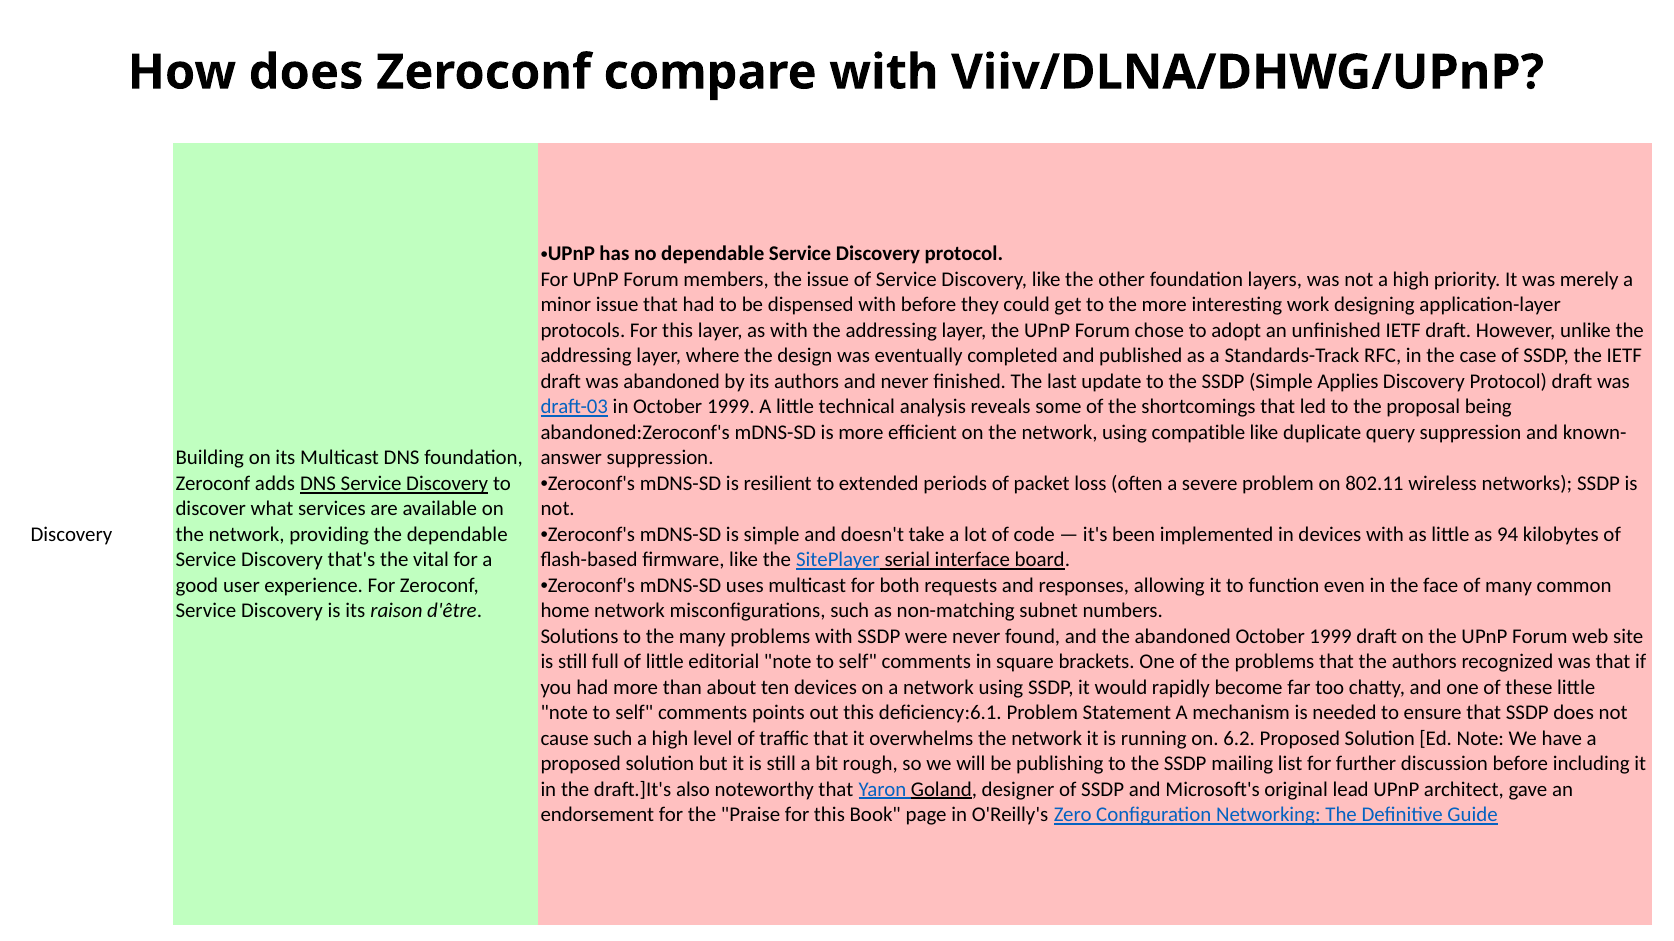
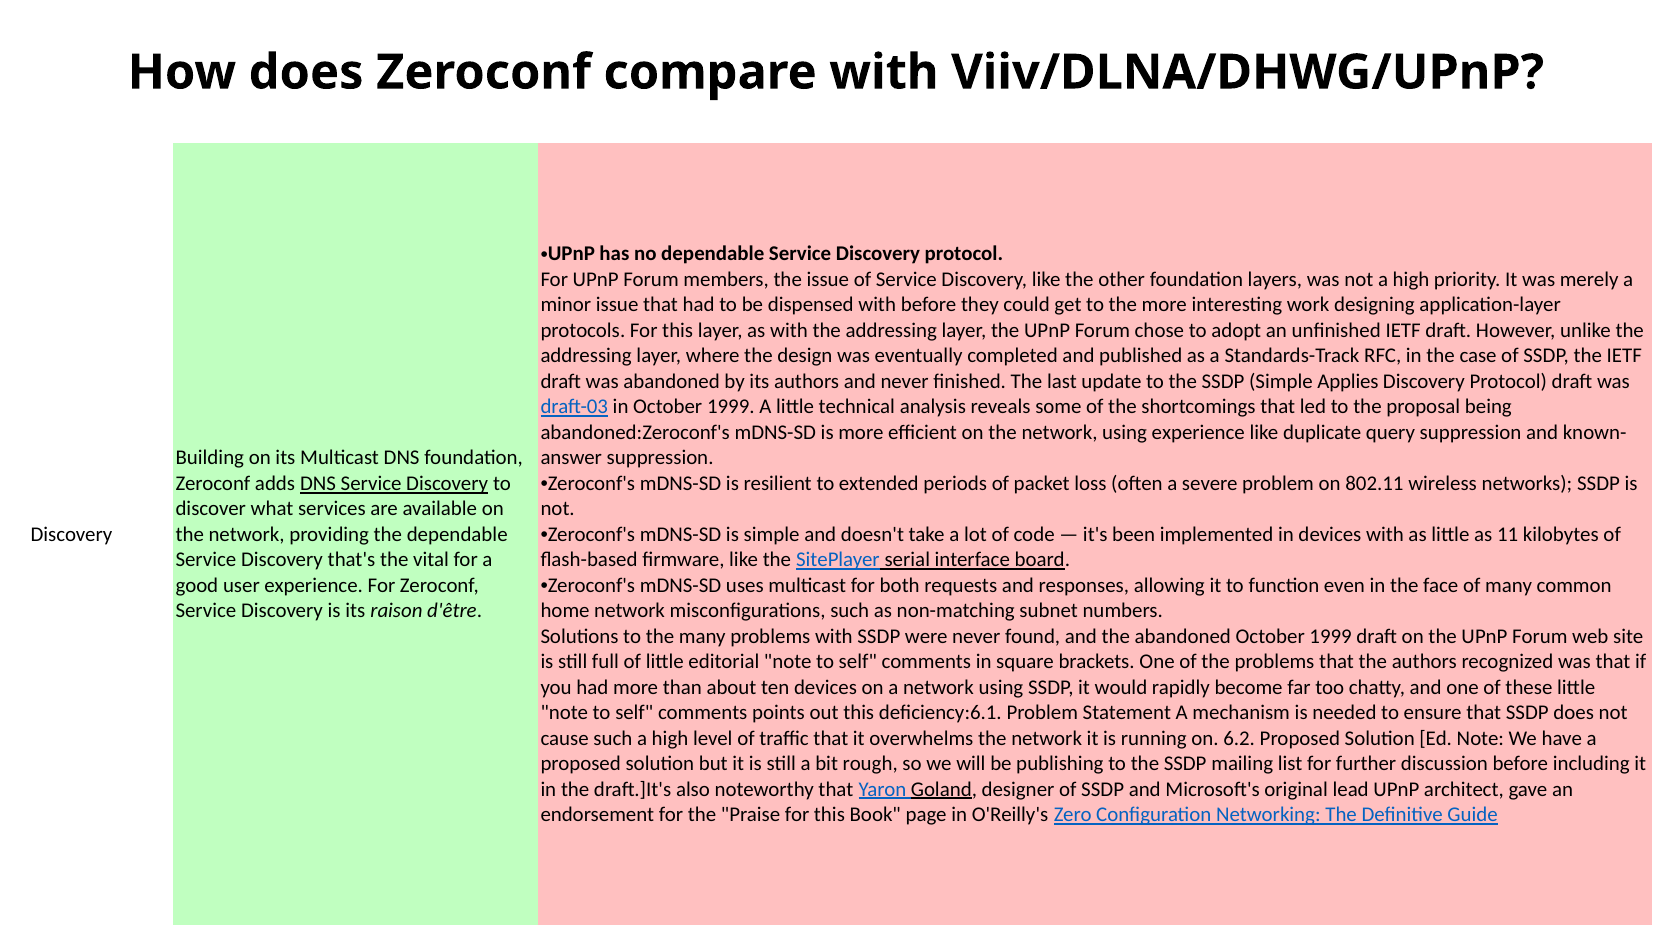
using compatible: compatible -> experience
94: 94 -> 11
